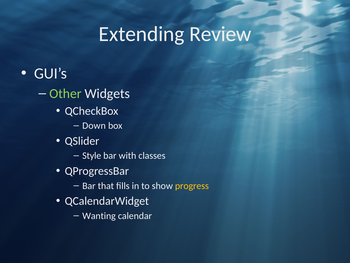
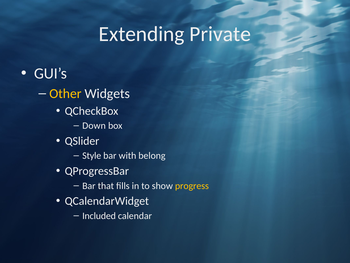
Review: Review -> Private
Other colour: light green -> yellow
classes: classes -> belong
Wanting: Wanting -> Included
